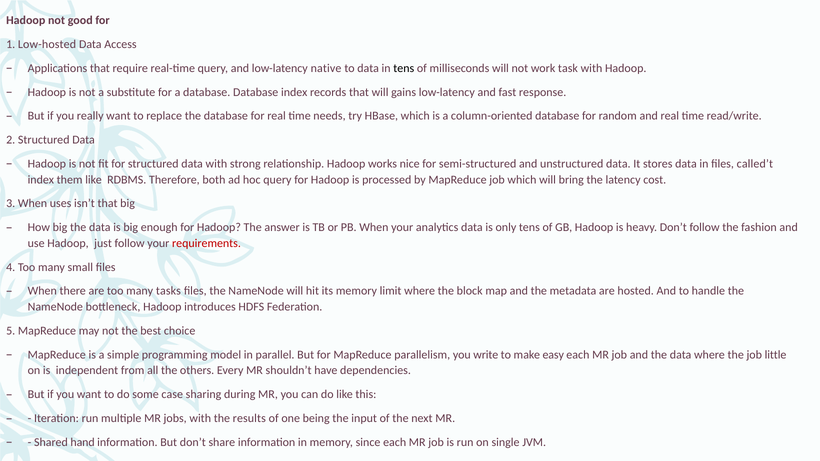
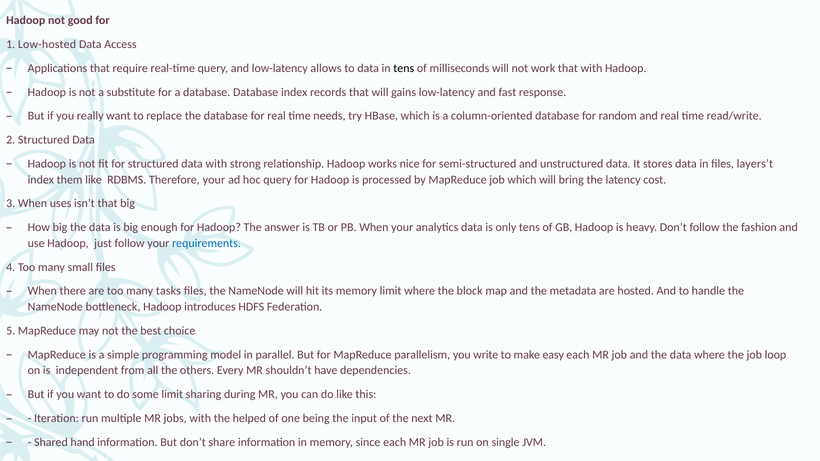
native: native -> allows
work task: task -> that
called’t: called’t -> layers’t
Therefore both: both -> your
requirements colour: red -> blue
little: little -> loop
some case: case -> limit
results: results -> helped
